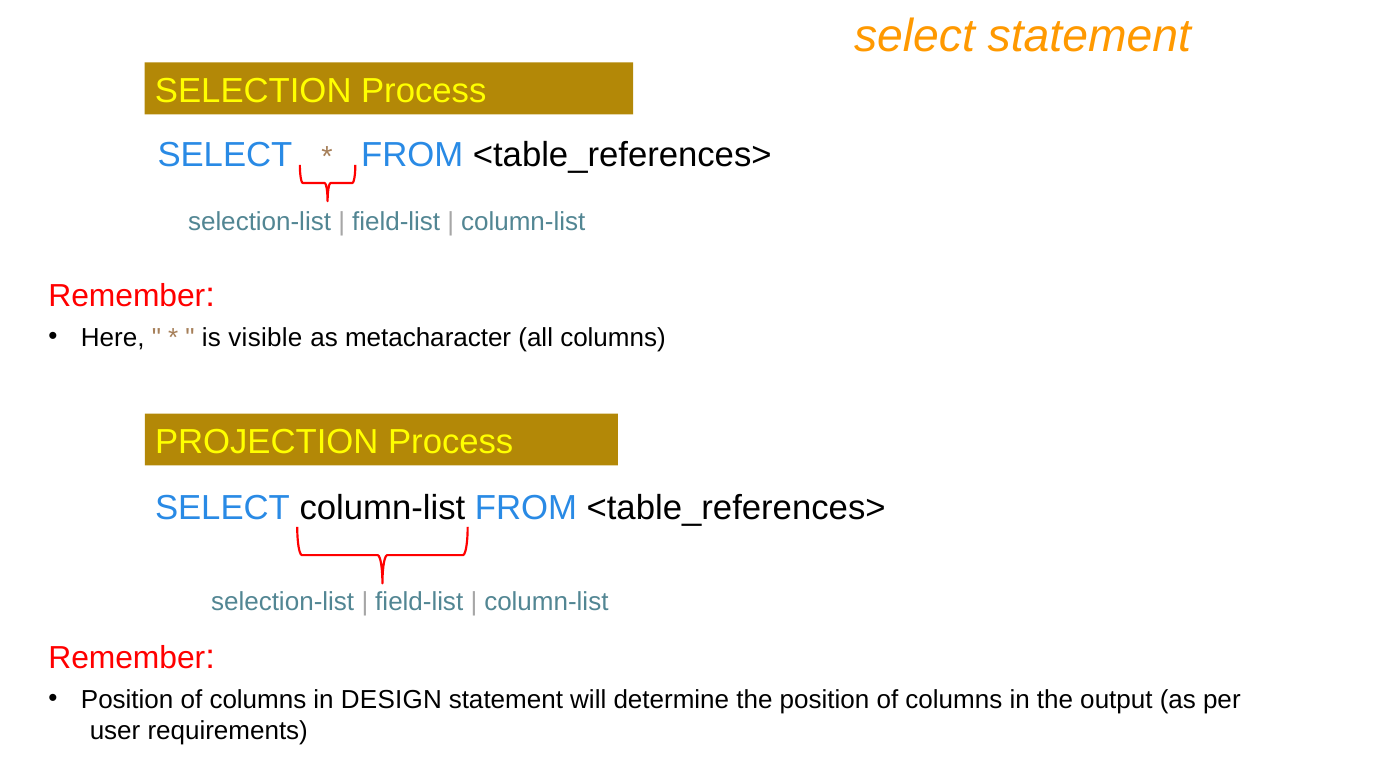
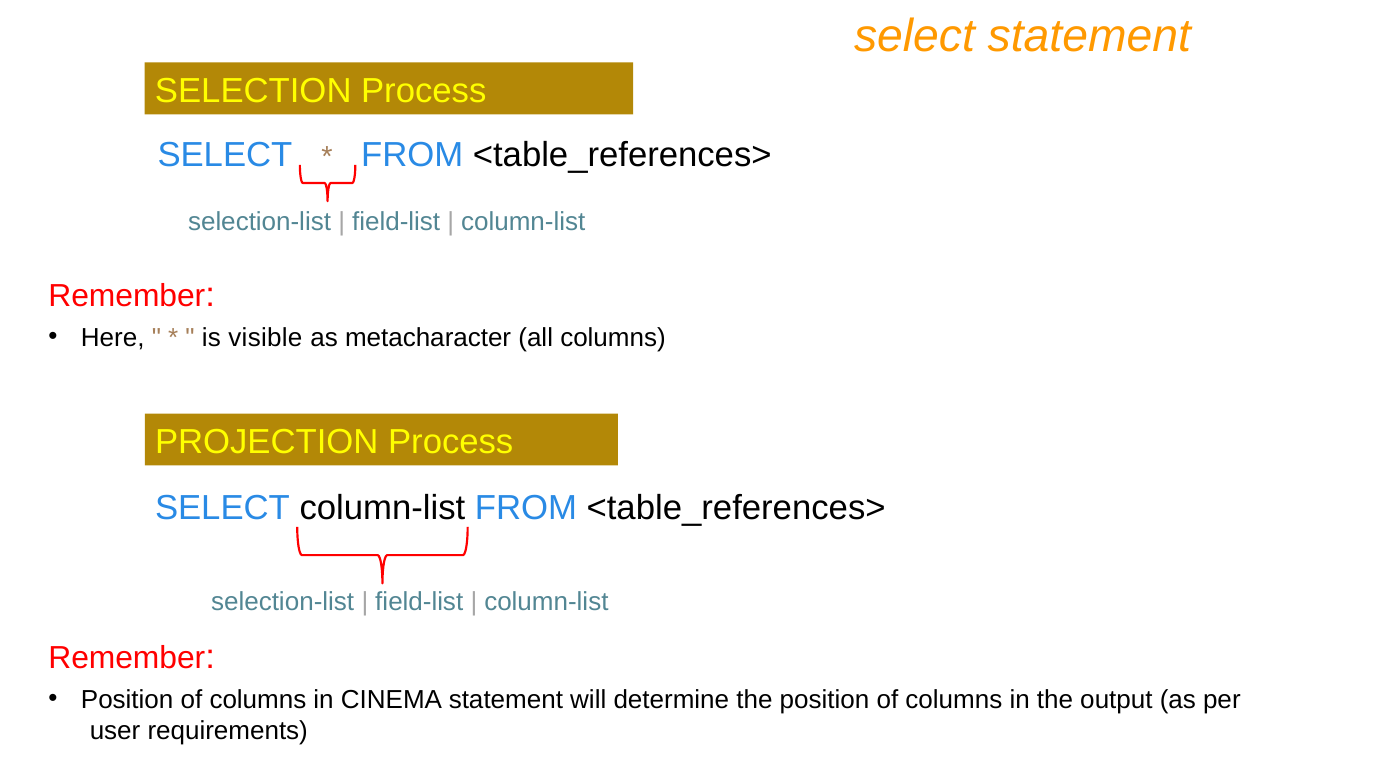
DESIGN: DESIGN -> CINEMA
